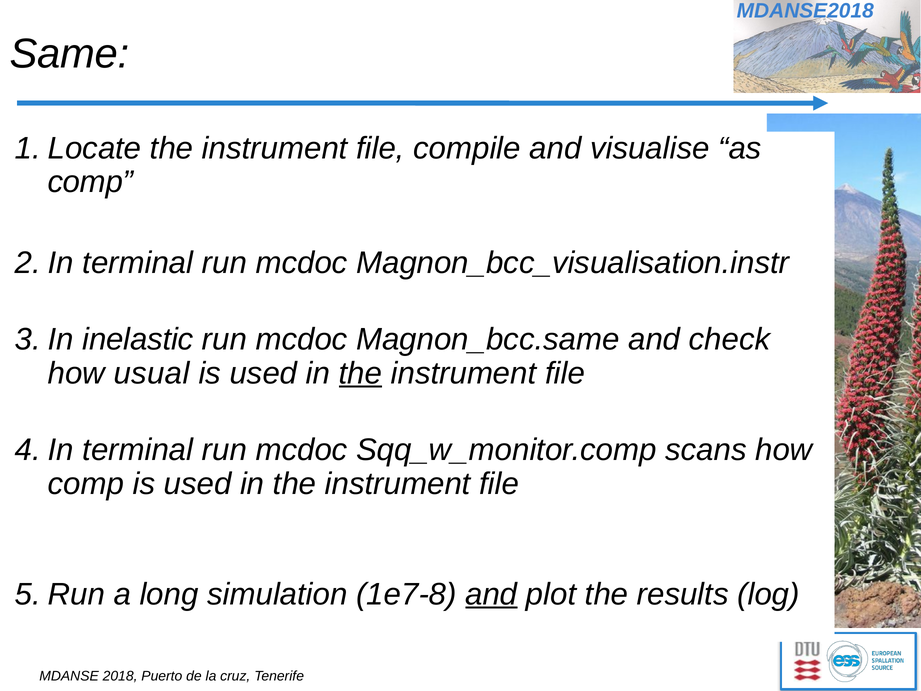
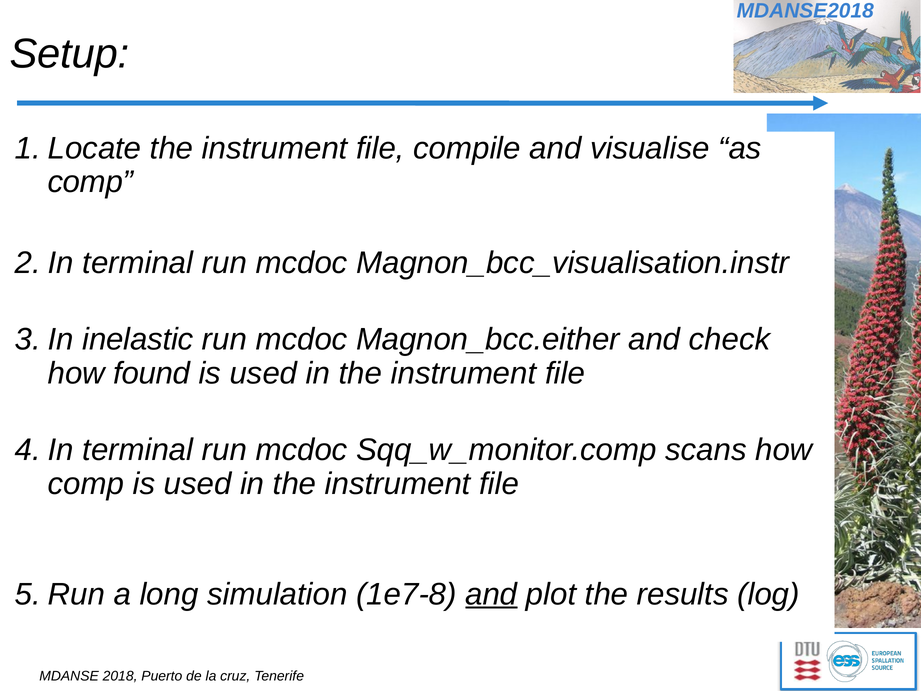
Same: Same -> Setup
Magnon_bcc.same: Magnon_bcc.same -> Magnon_bcc.either
usual: usual -> found
the at (361, 373) underline: present -> none
